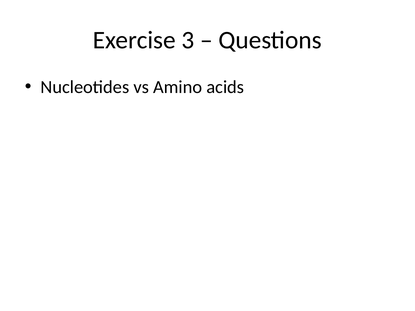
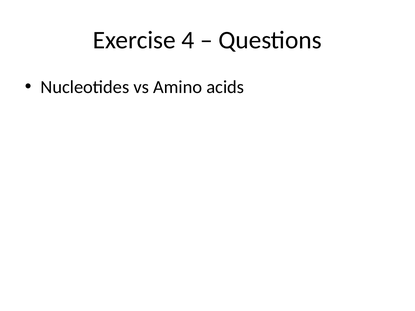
3: 3 -> 4
